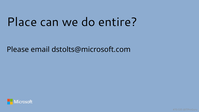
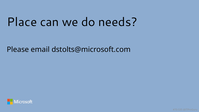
entire: entire -> needs
